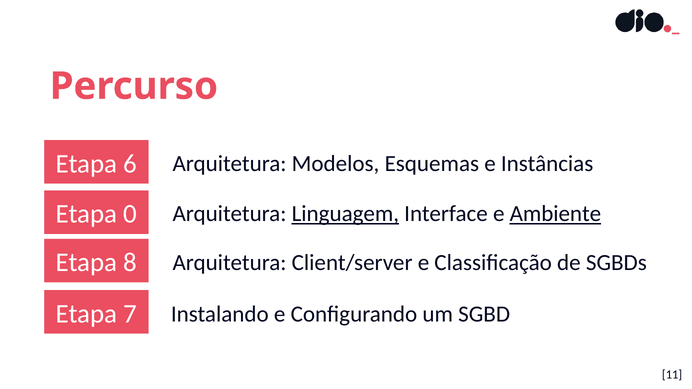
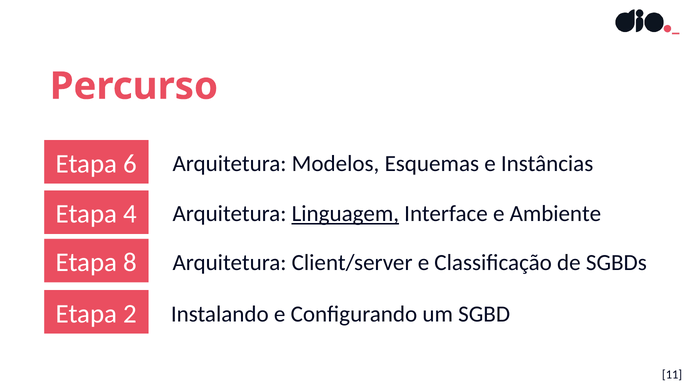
0: 0 -> 4
Ambiente underline: present -> none
7: 7 -> 2
